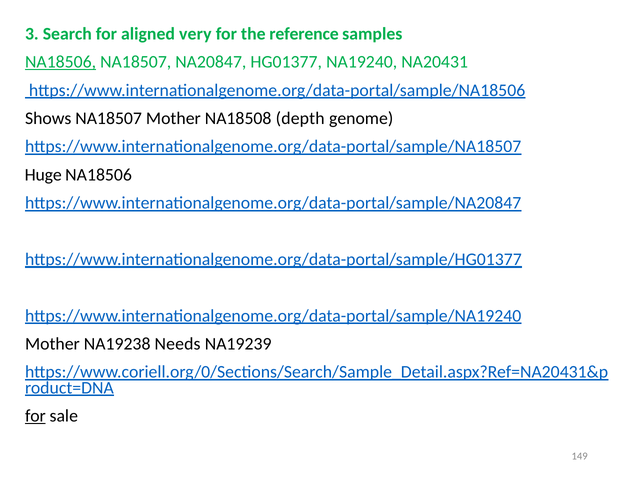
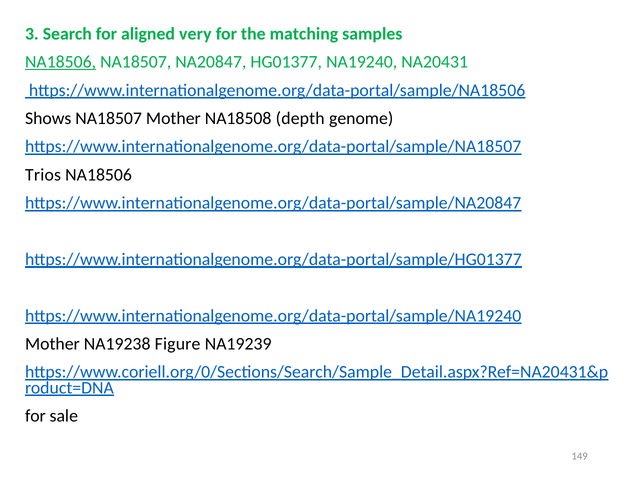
reference: reference -> matching
Huge: Huge -> Trios
Needs: Needs -> Figure
for at (35, 416) underline: present -> none
